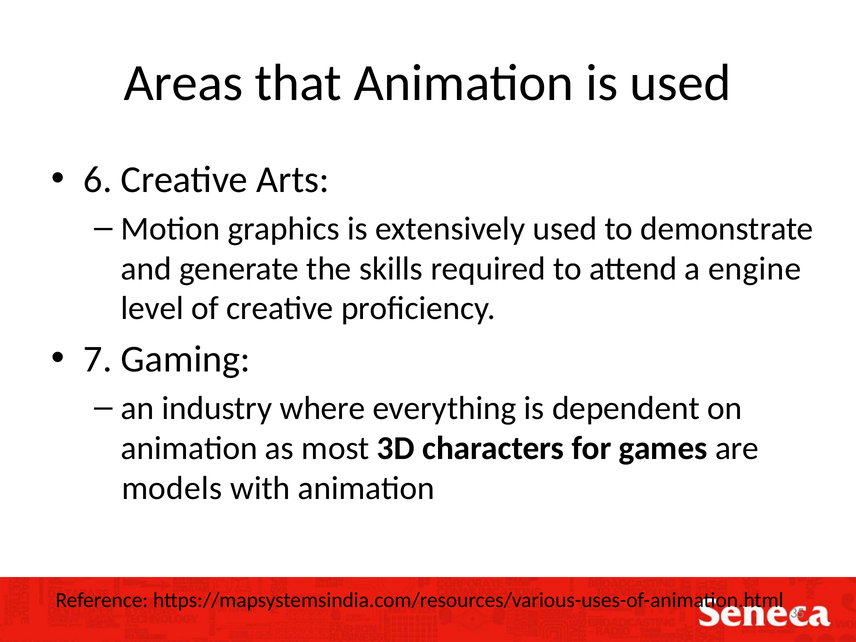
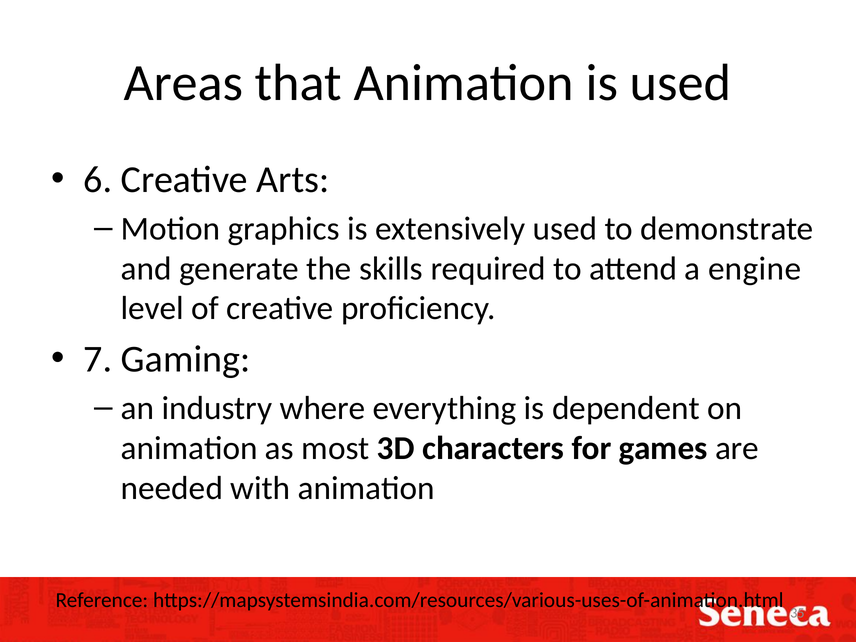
models: models -> needed
